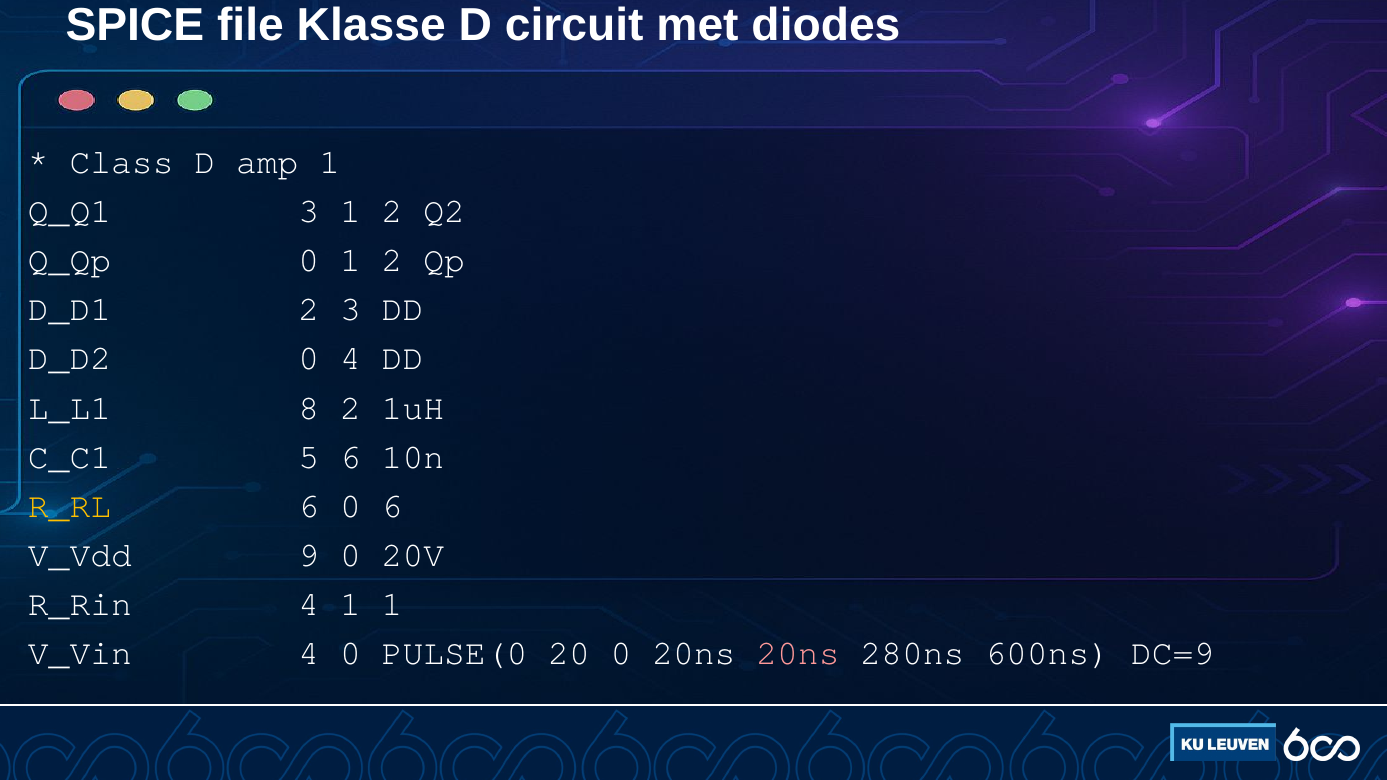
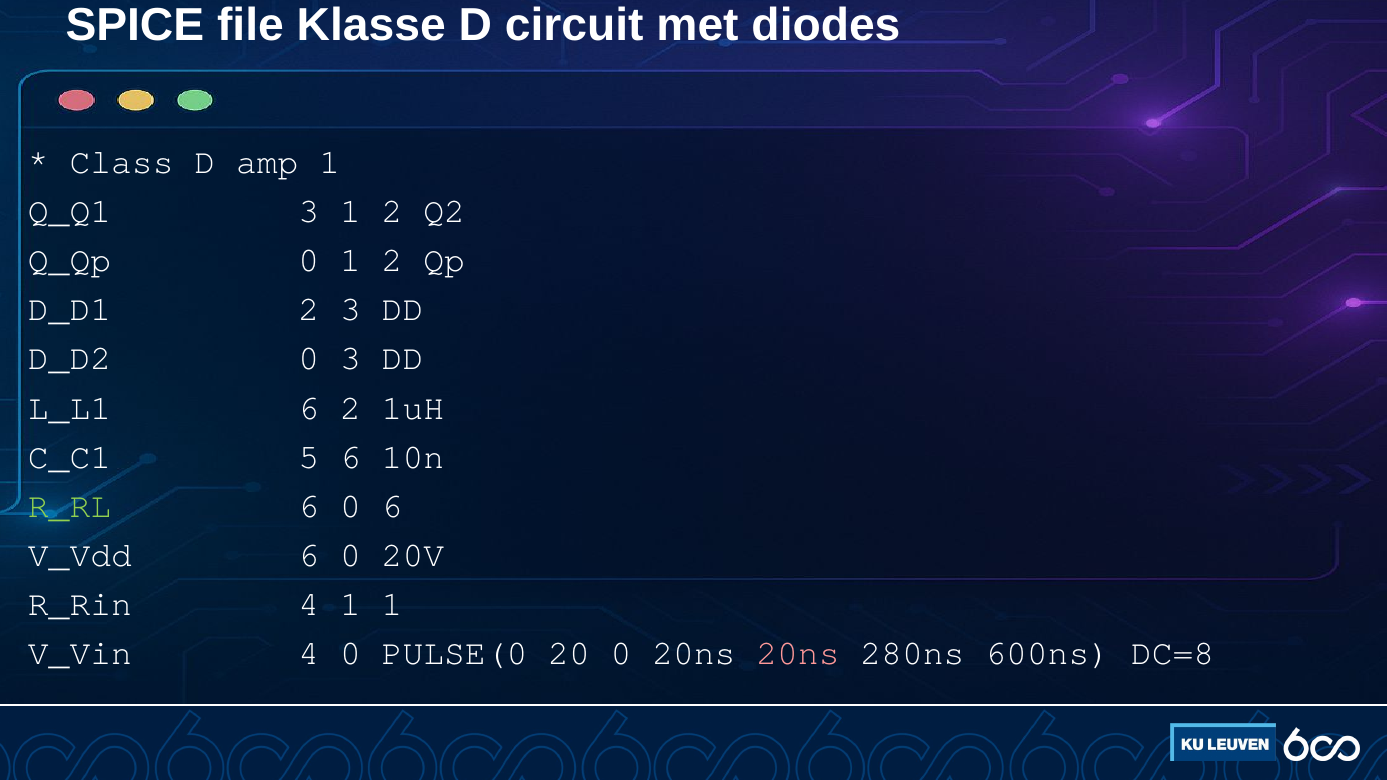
0 4: 4 -> 3
L_L1 8: 8 -> 6
R_RL colour: yellow -> light green
V_Vdd 9: 9 -> 6
DC=9: DC=9 -> DC=8
